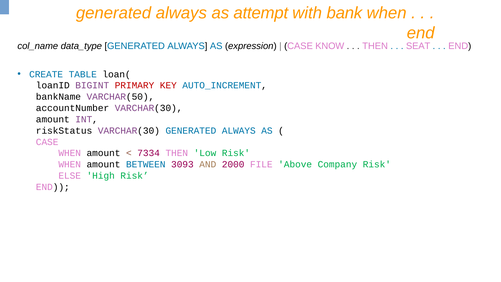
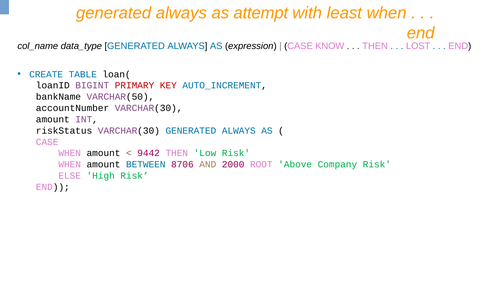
bank: bank -> least
SEAT: SEAT -> LOST
7334: 7334 -> 9442
3093: 3093 -> 8706
FILE: FILE -> ROOT
